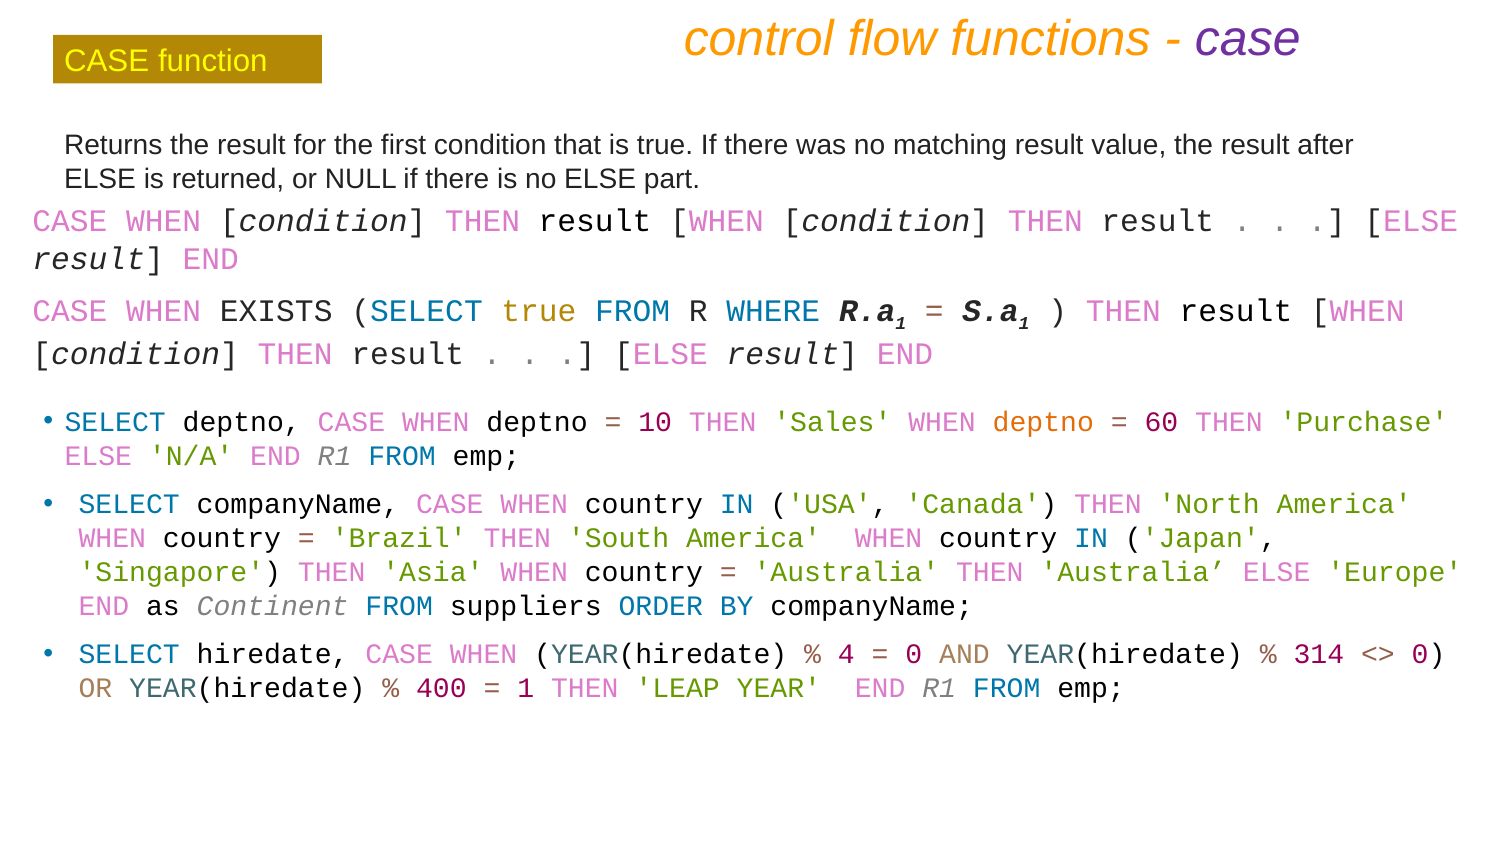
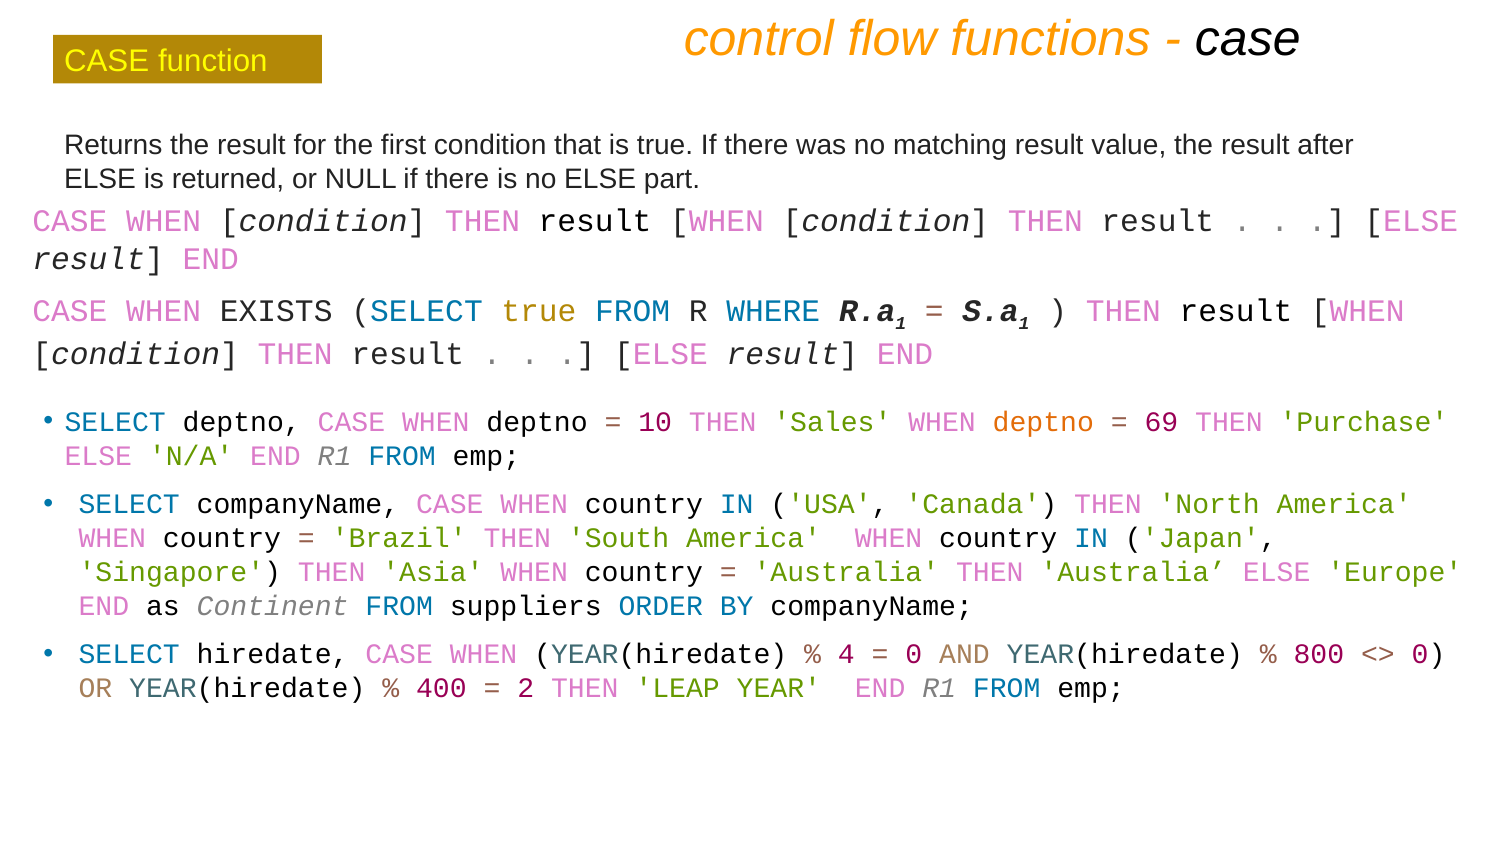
case at (1248, 39) colour: purple -> black
60: 60 -> 69
314: 314 -> 800
1 at (526, 688): 1 -> 2
